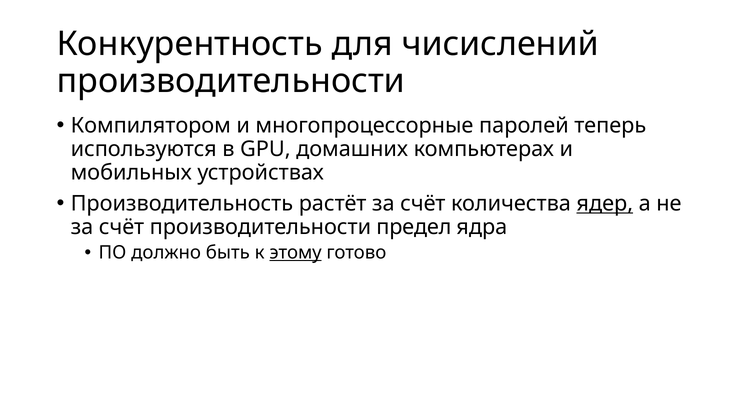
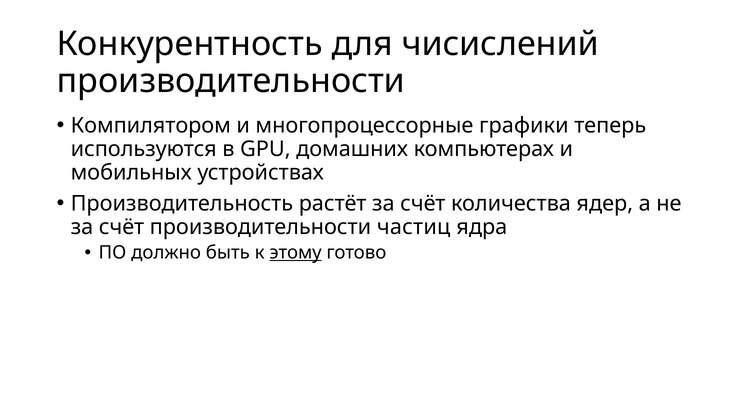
паролей: паролей -> графики
ядер underline: present -> none
предел: предел -> частиц
